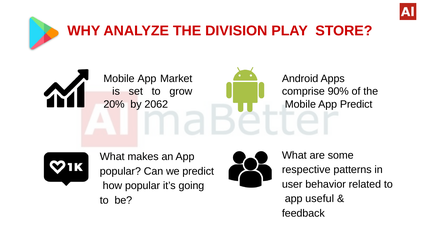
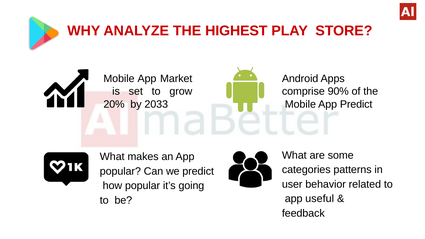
DIVISION: DIVISION -> HIGHEST
2062: 2062 -> 2033
respective: respective -> categories
